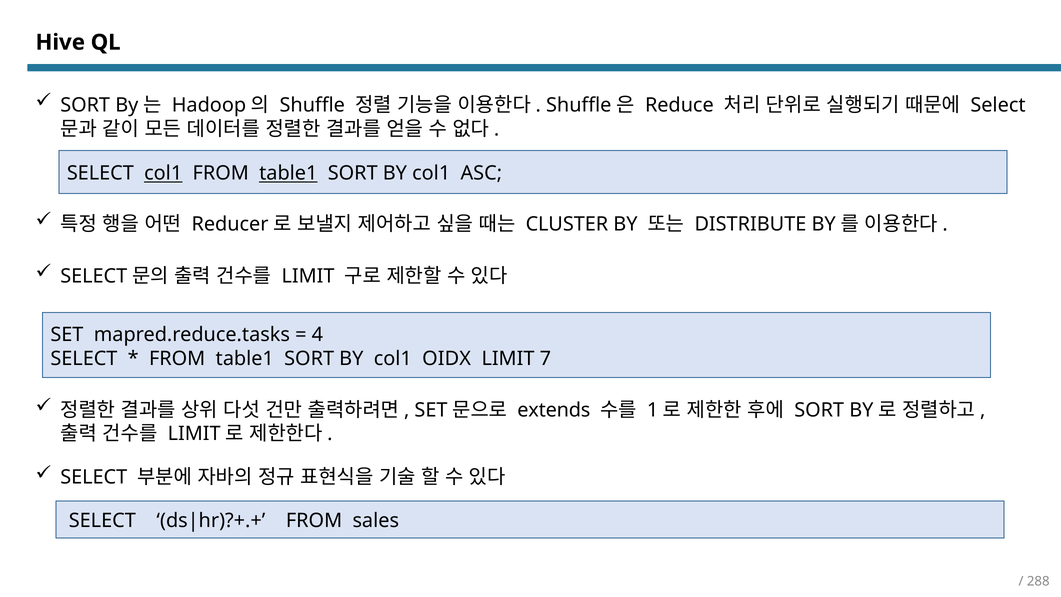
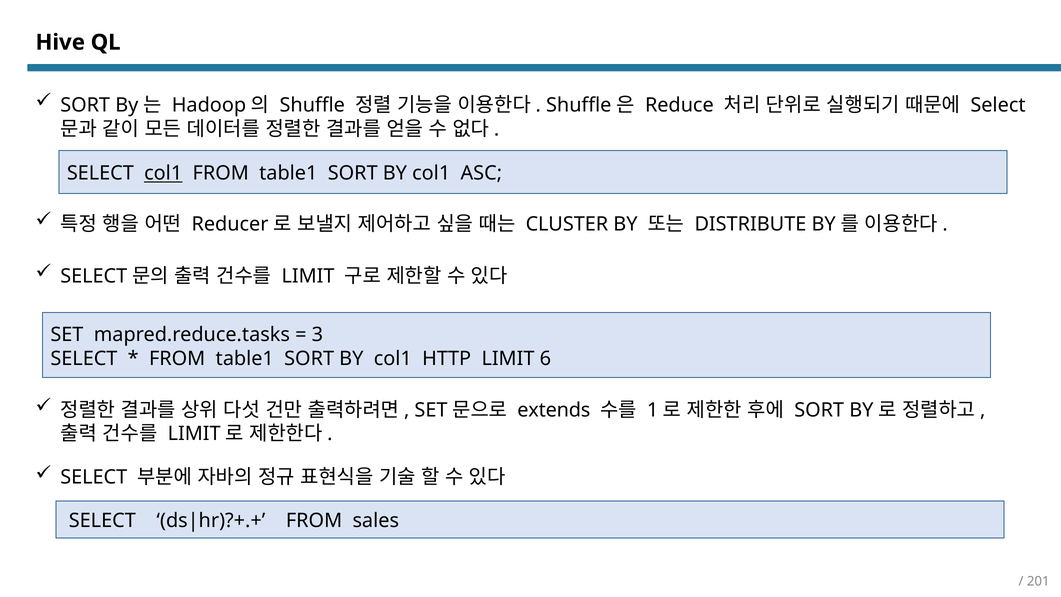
table1 at (288, 173) underline: present -> none
4: 4 -> 3
OIDX: OIDX -> HTTP
7: 7 -> 6
288: 288 -> 201
